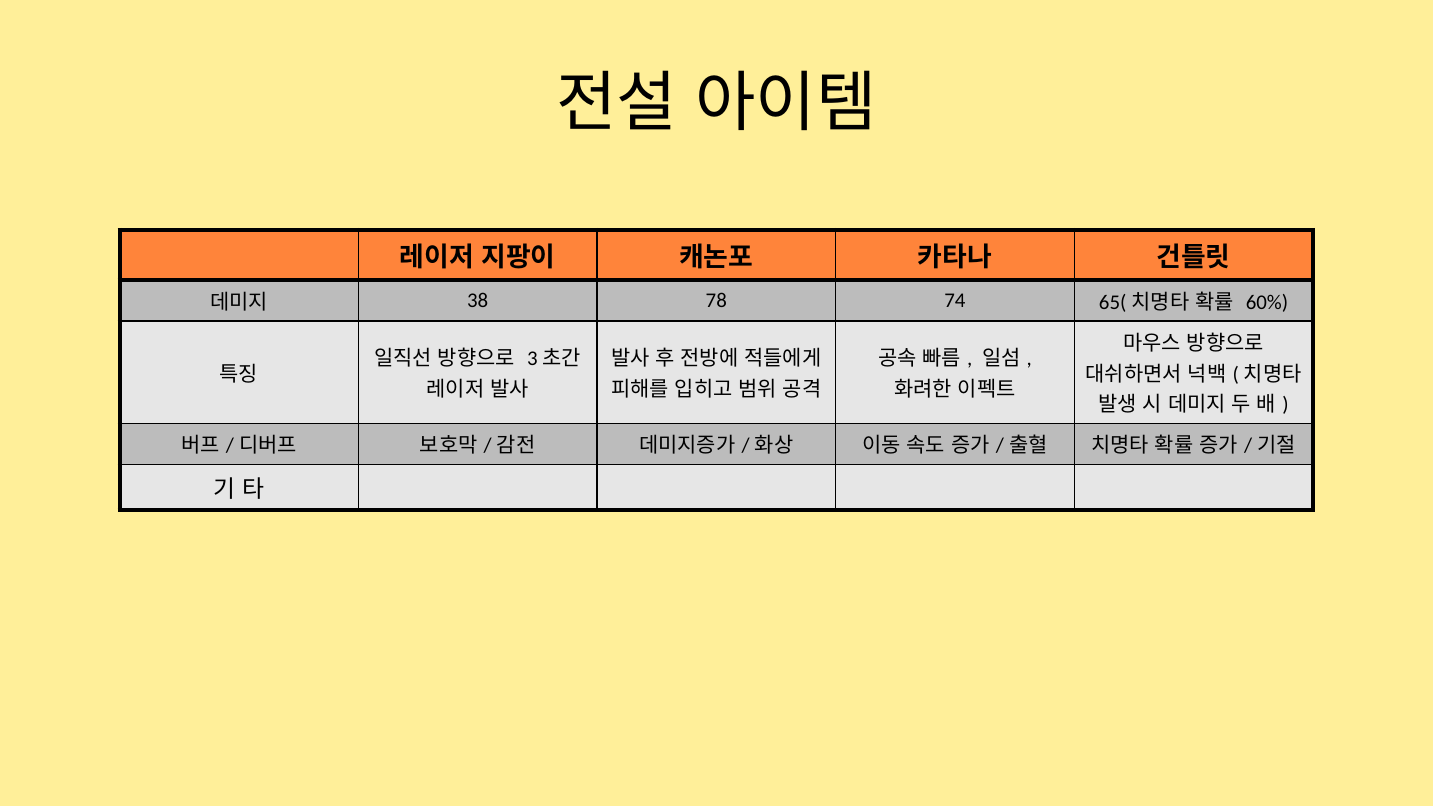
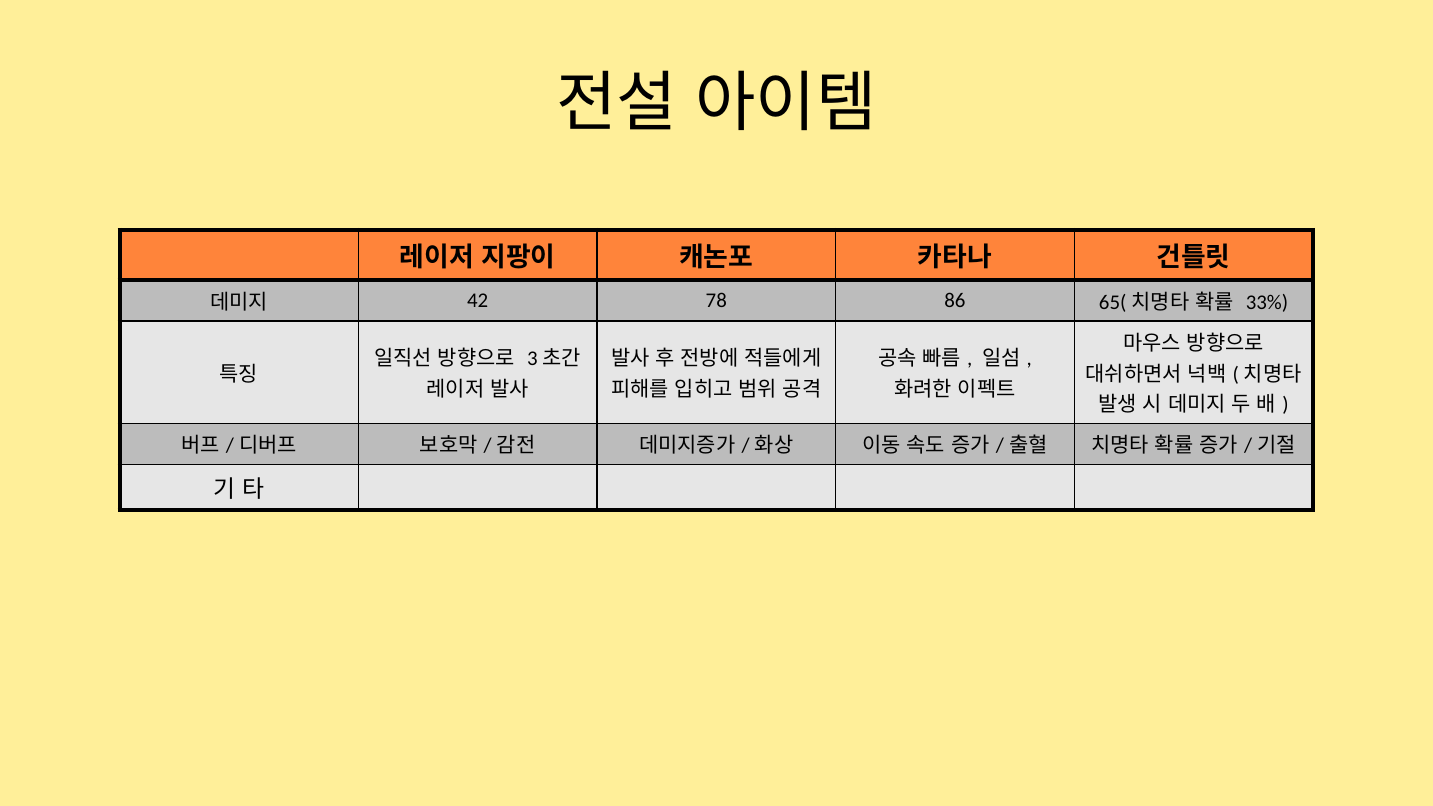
38: 38 -> 42
74: 74 -> 86
60%: 60% -> 33%
